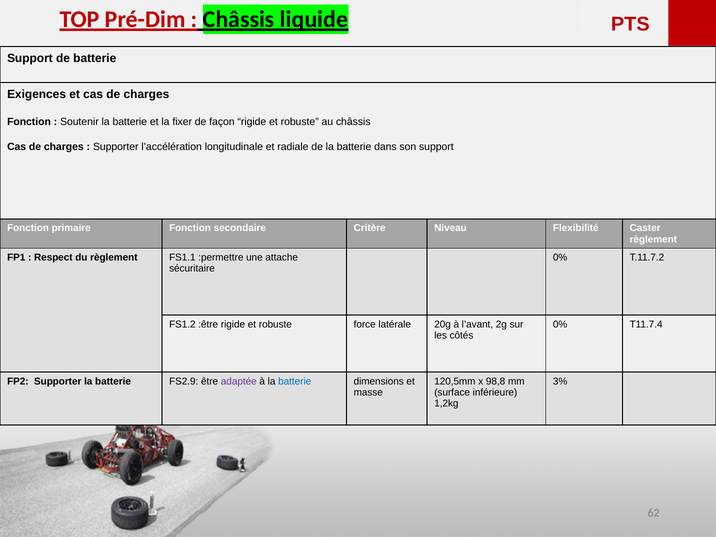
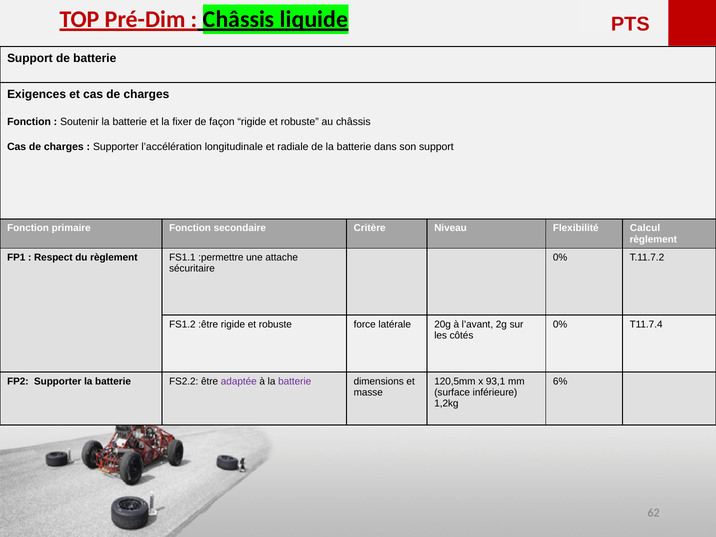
Caster: Caster -> Calcul
FS2.9: FS2.9 -> FS2.2
batterie at (295, 381) colour: blue -> purple
98,8: 98,8 -> 93,1
3%: 3% -> 6%
